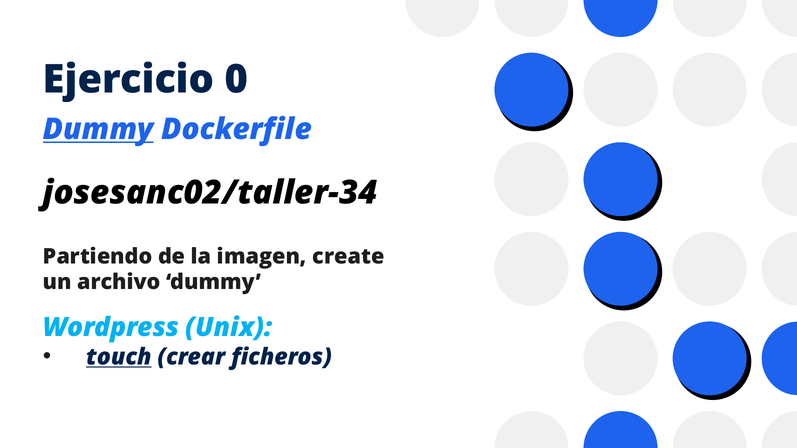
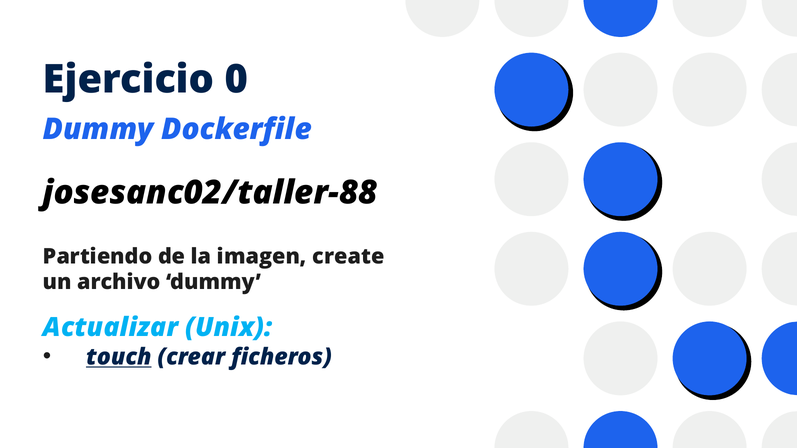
Dummy at (98, 129) underline: present -> none
josesanc02/taller-34: josesanc02/taller-34 -> josesanc02/taller-88
Wordpress: Wordpress -> Actualizar
